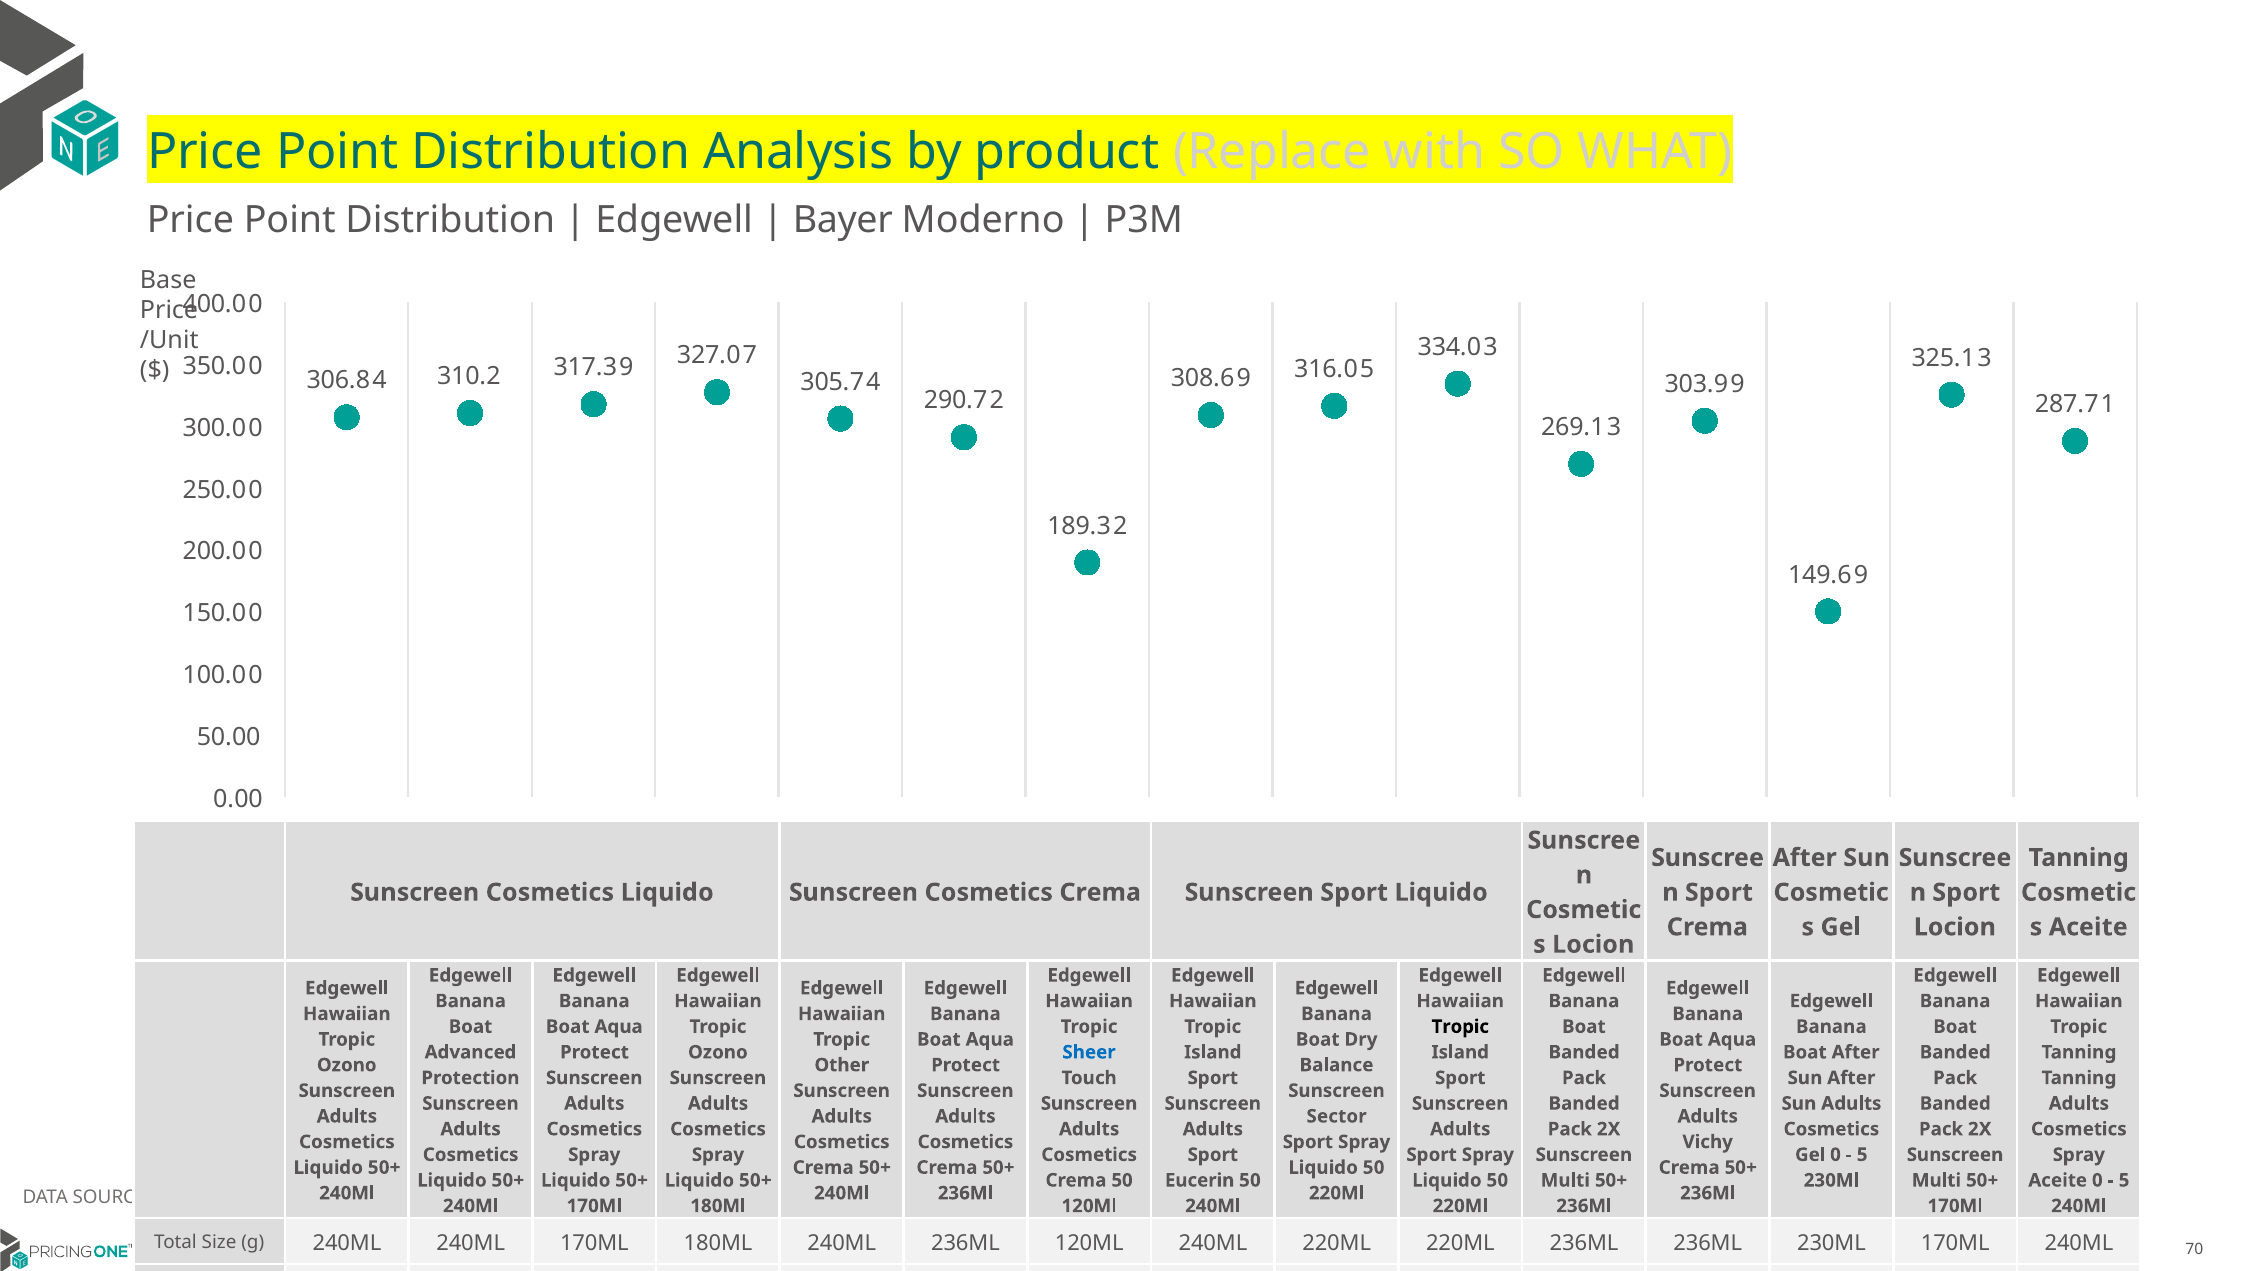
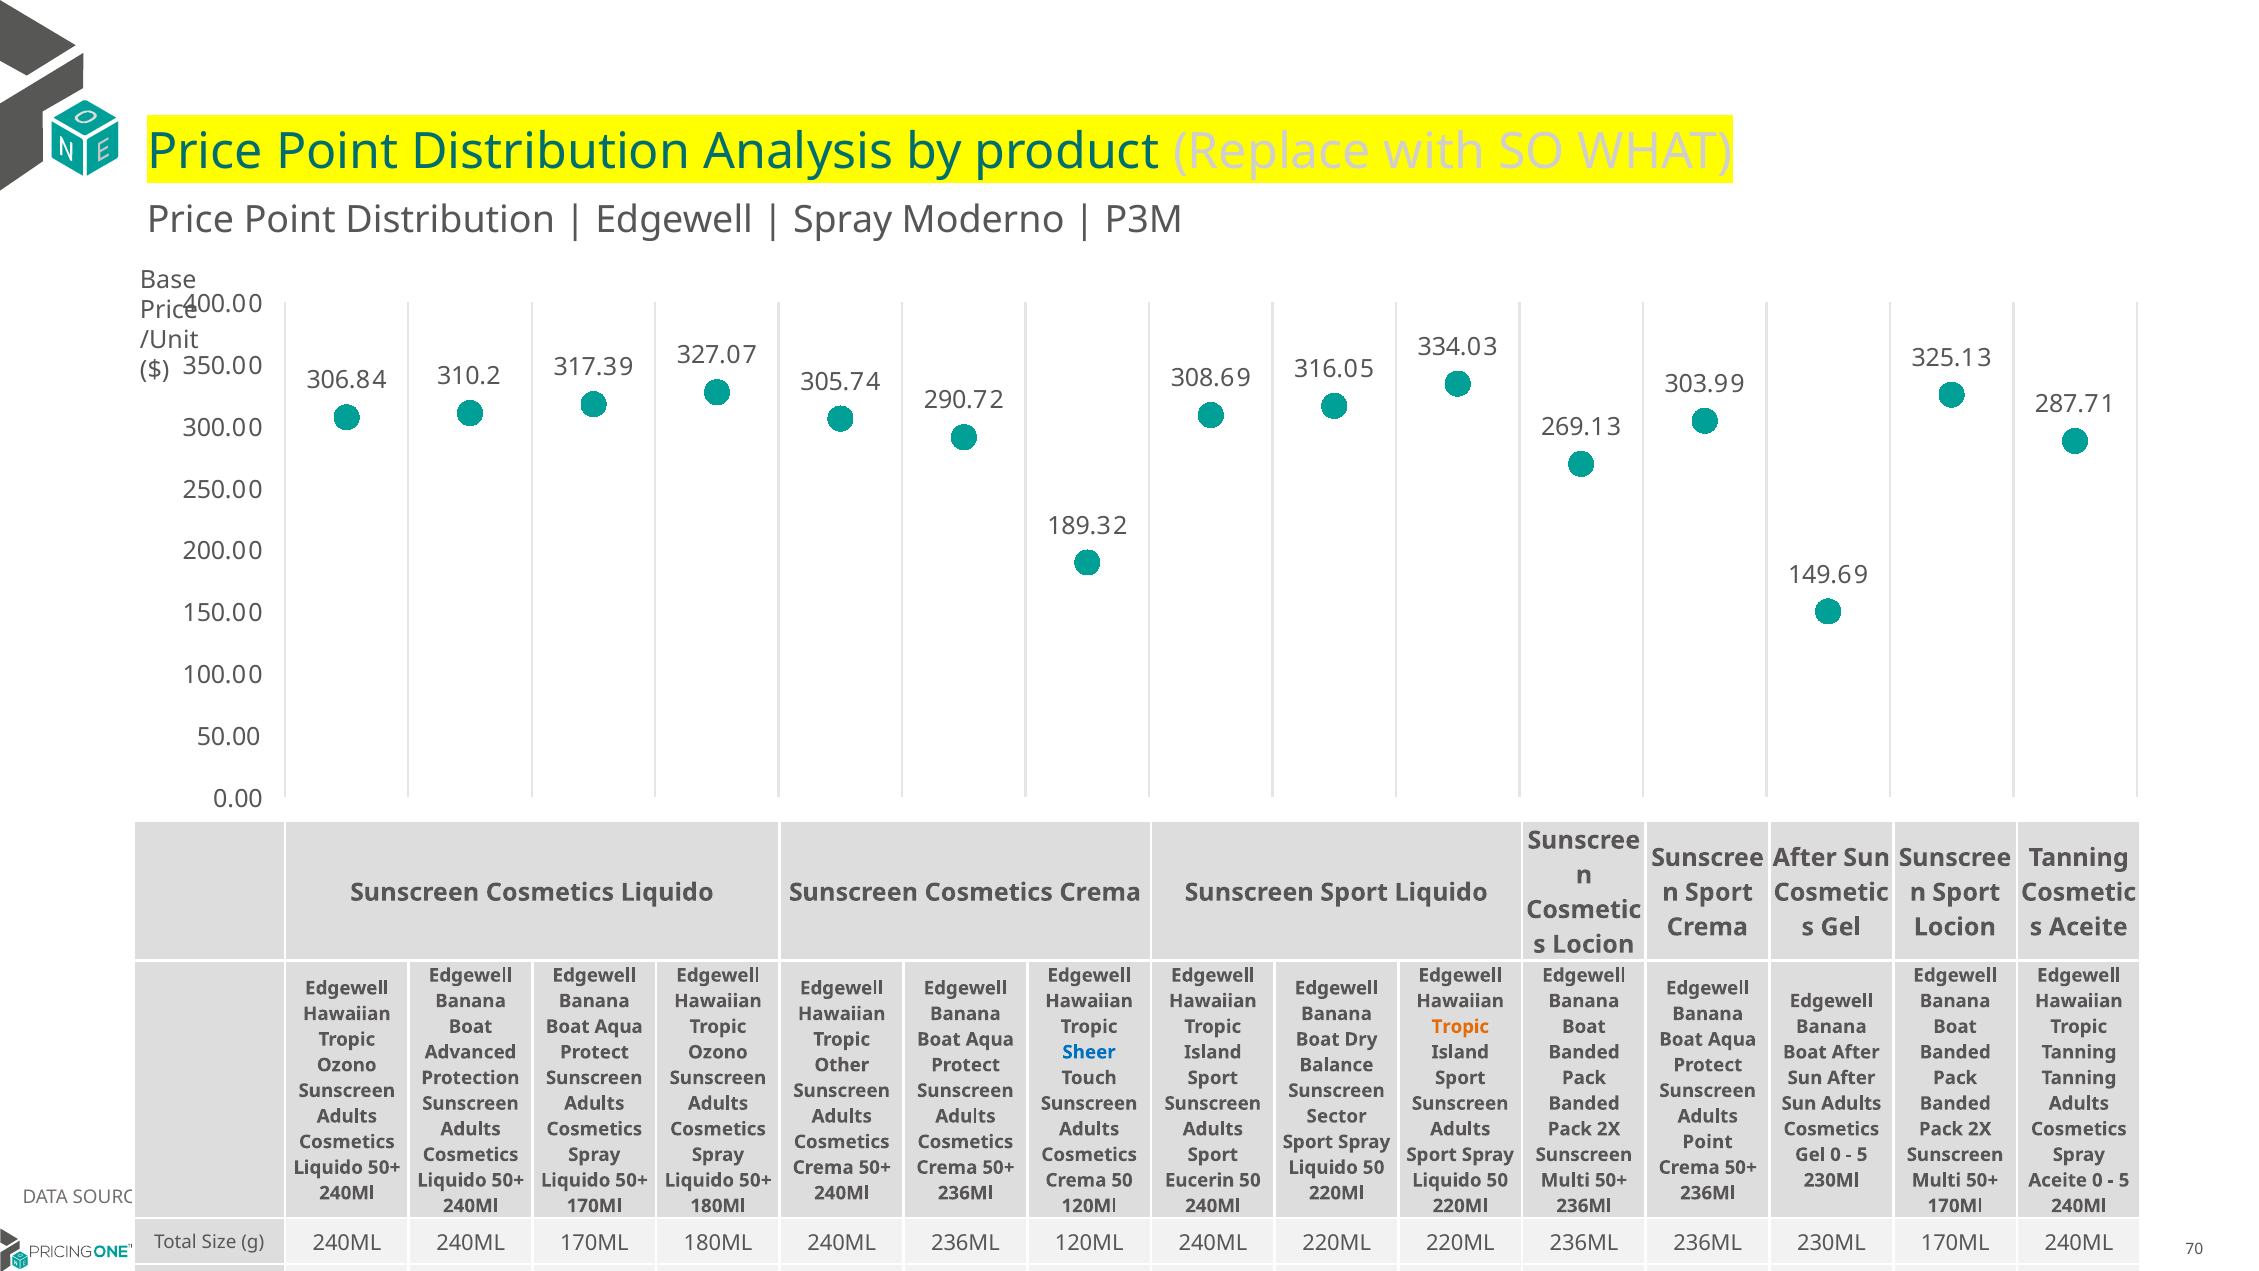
Bayer at (843, 220): Bayer -> Spray
Tropic at (1460, 1026) colour: black -> orange
Vichy at (1708, 1142): Vichy -> Point
